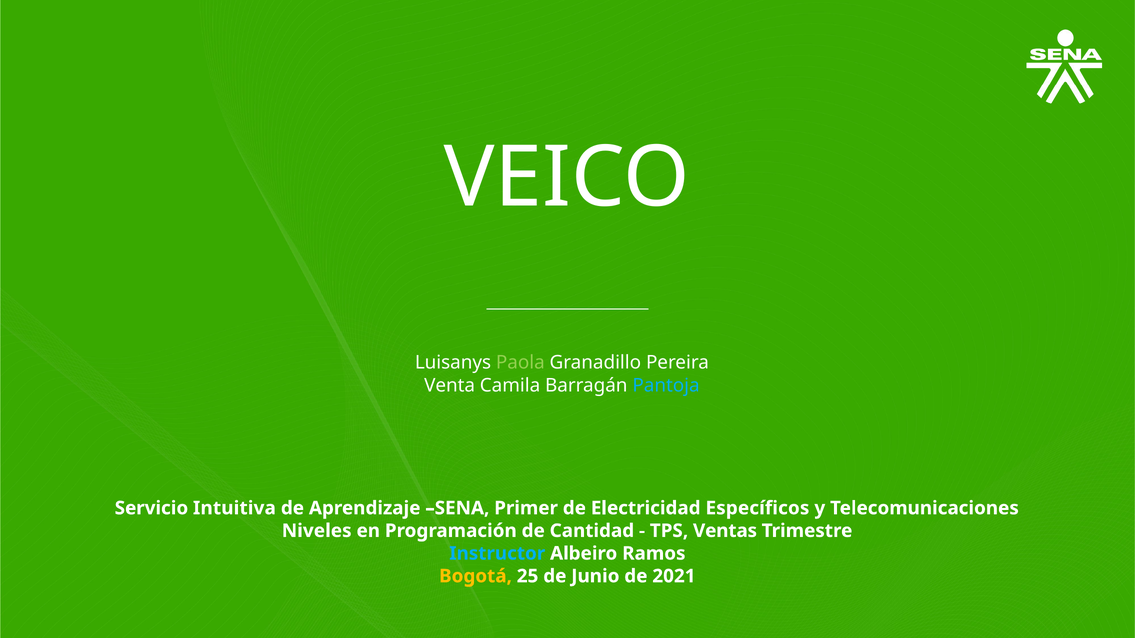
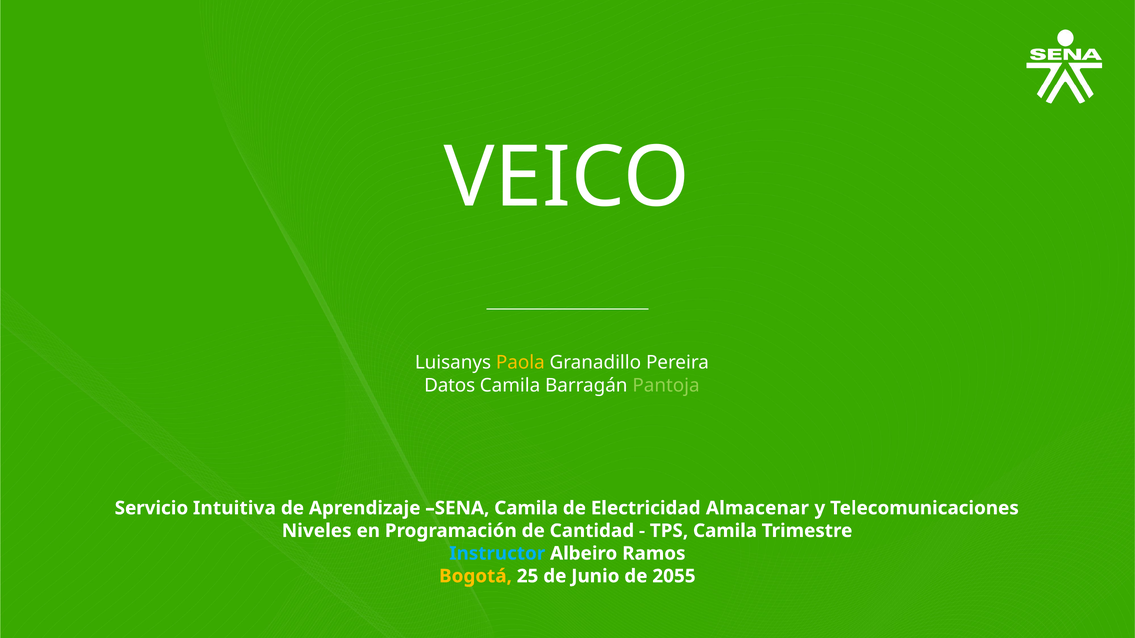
Paola colour: light green -> yellow
Venta: Venta -> Datos
Pantoja colour: light blue -> light green
SENA Primer: Primer -> Camila
Específicos: Específicos -> Almacenar
TPS Ventas: Ventas -> Camila
2021: 2021 -> 2055
